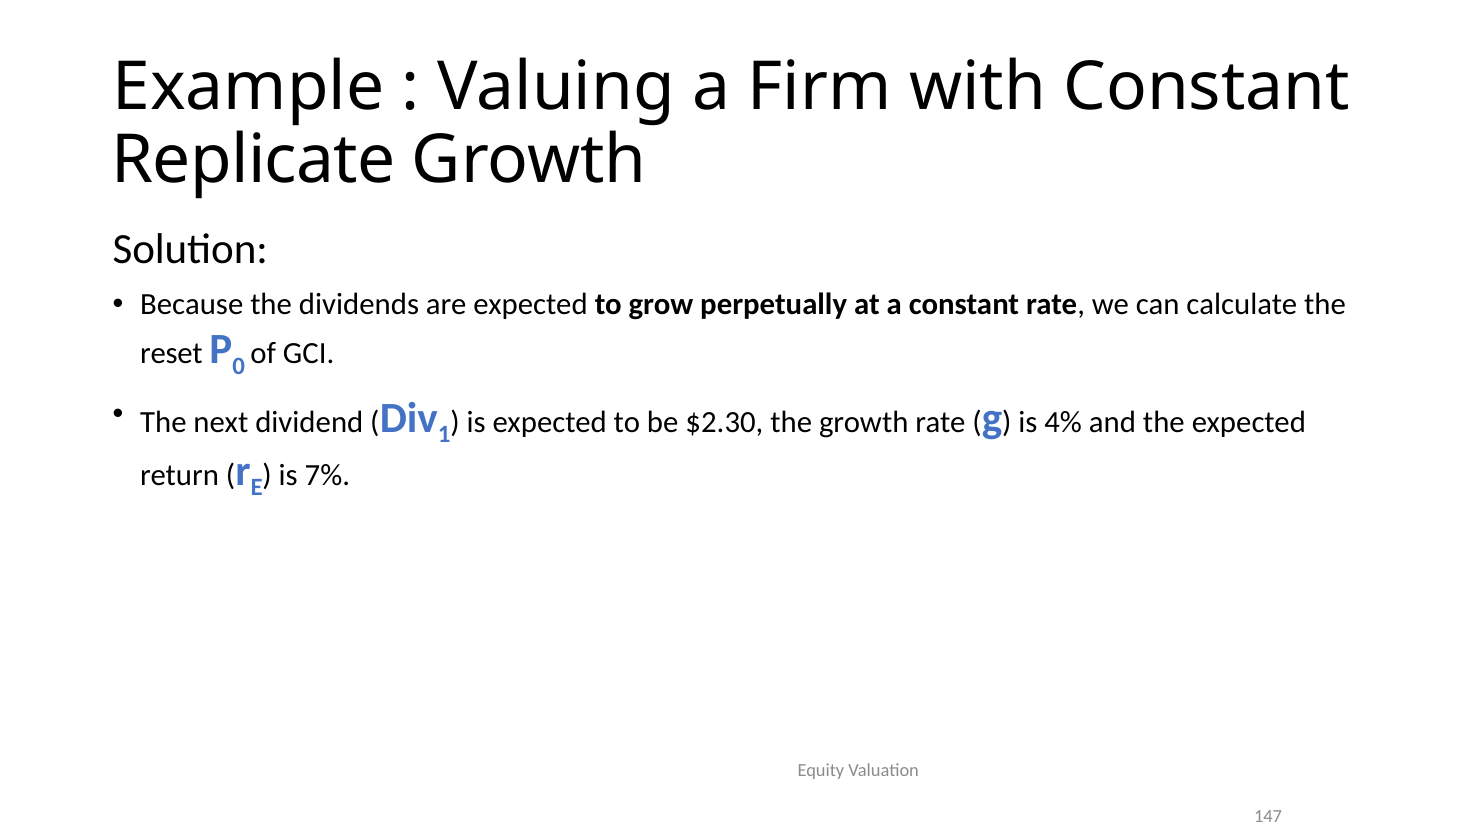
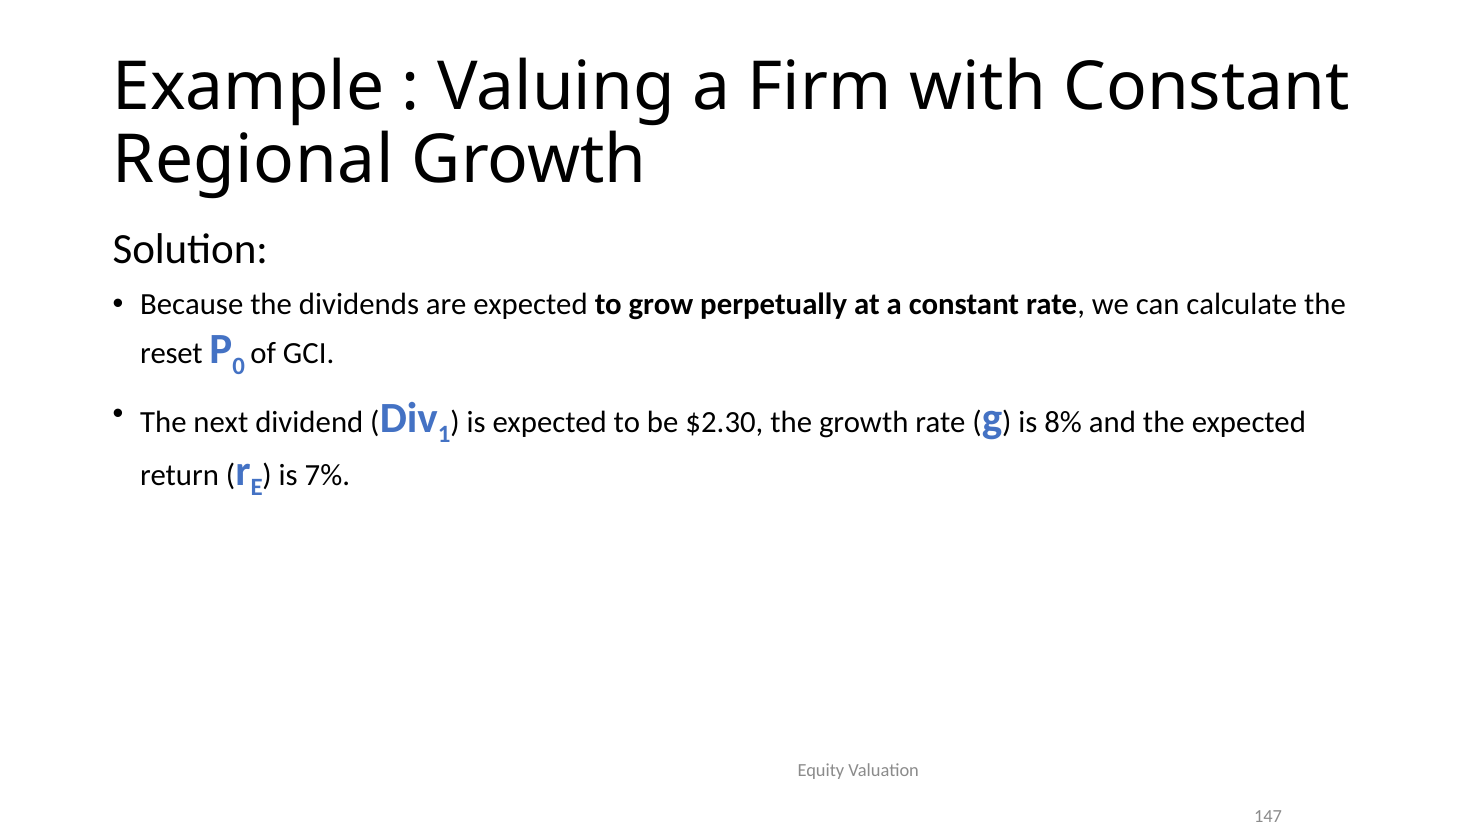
Replicate: Replicate -> Regional
4%: 4% -> 8%
